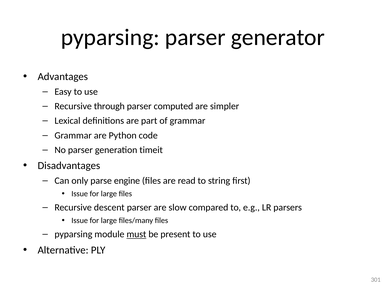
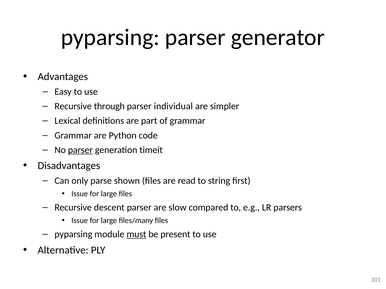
computed: computed -> individual
parser at (80, 150) underline: none -> present
engine: engine -> shown
